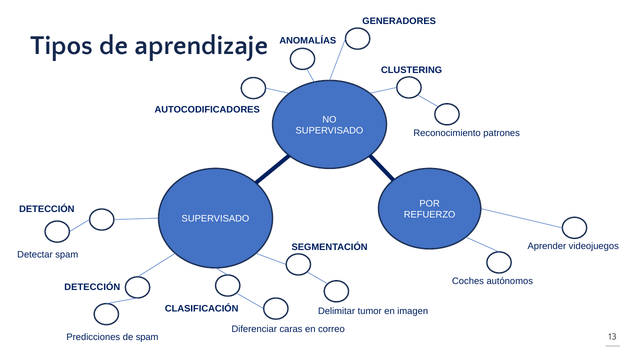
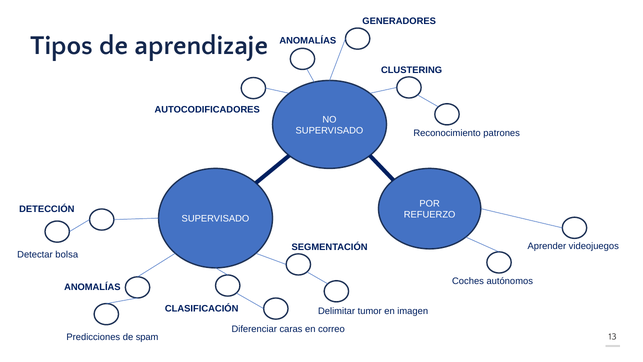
Detectar spam: spam -> bolsa
DETECCIÓN at (92, 287): DETECCIÓN -> ANOMALÍAS
